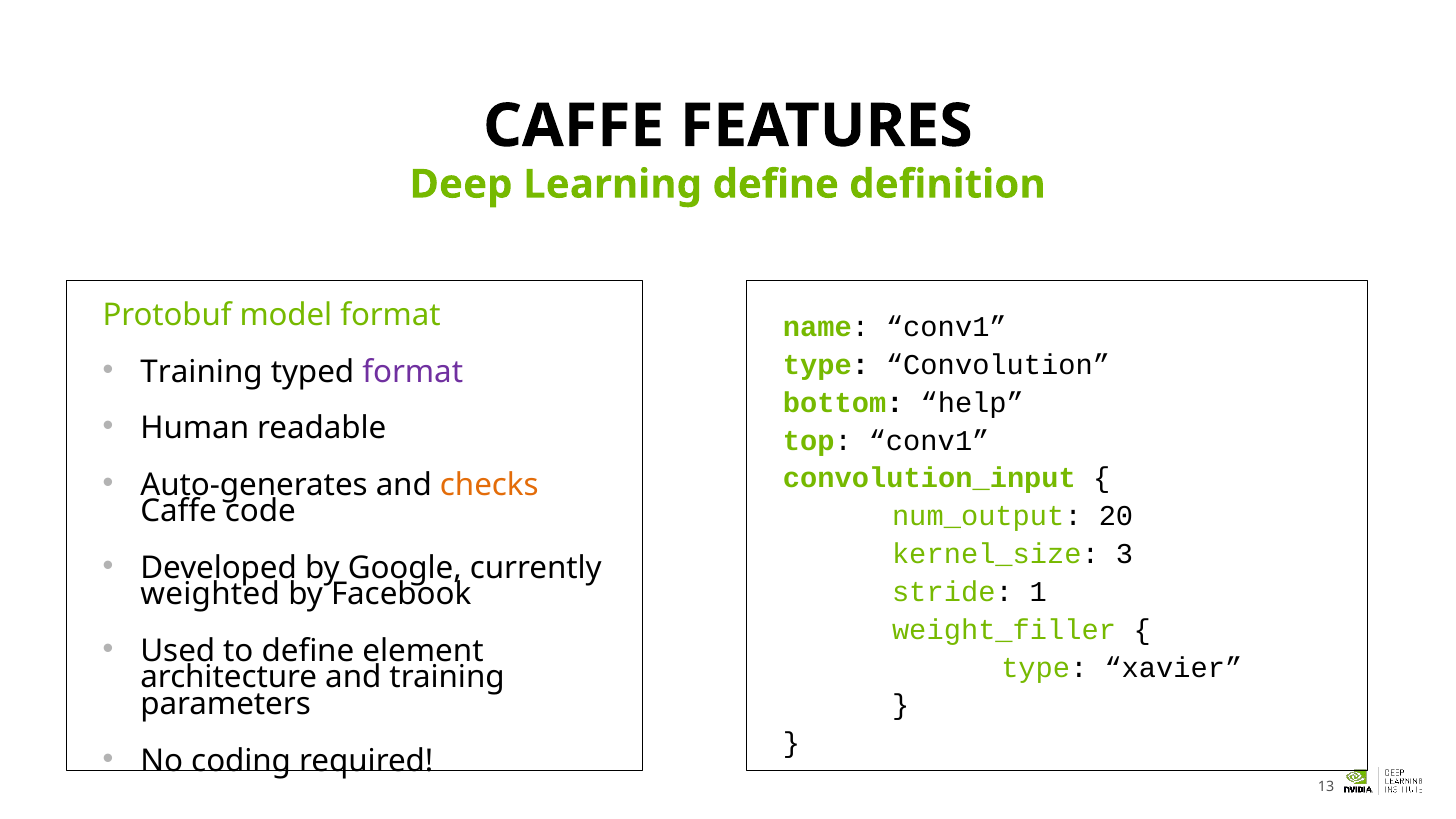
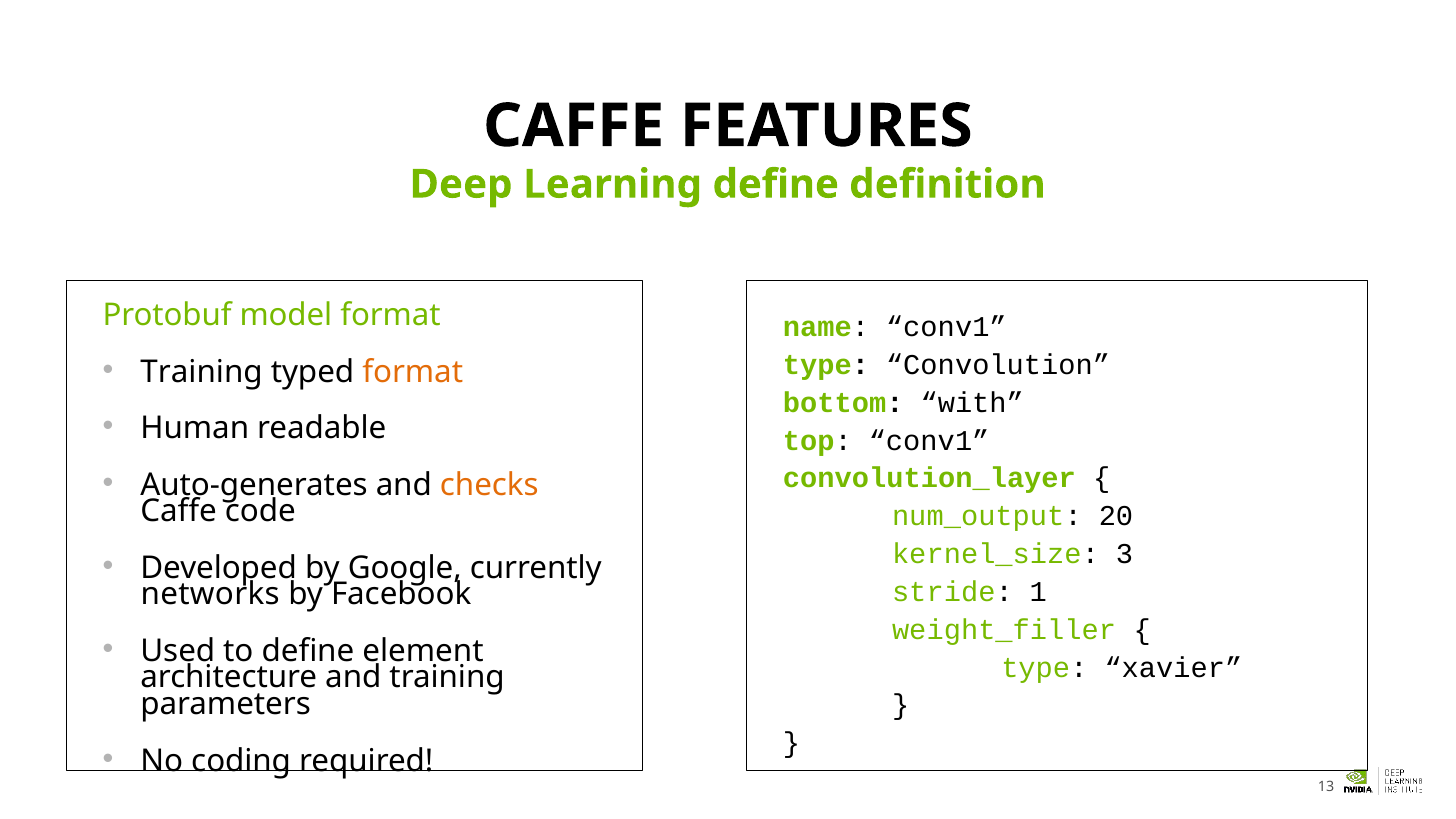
format at (413, 372) colour: purple -> orange
help: help -> with
convolution_input: convolution_input -> convolution_layer
weighted: weighted -> networks
